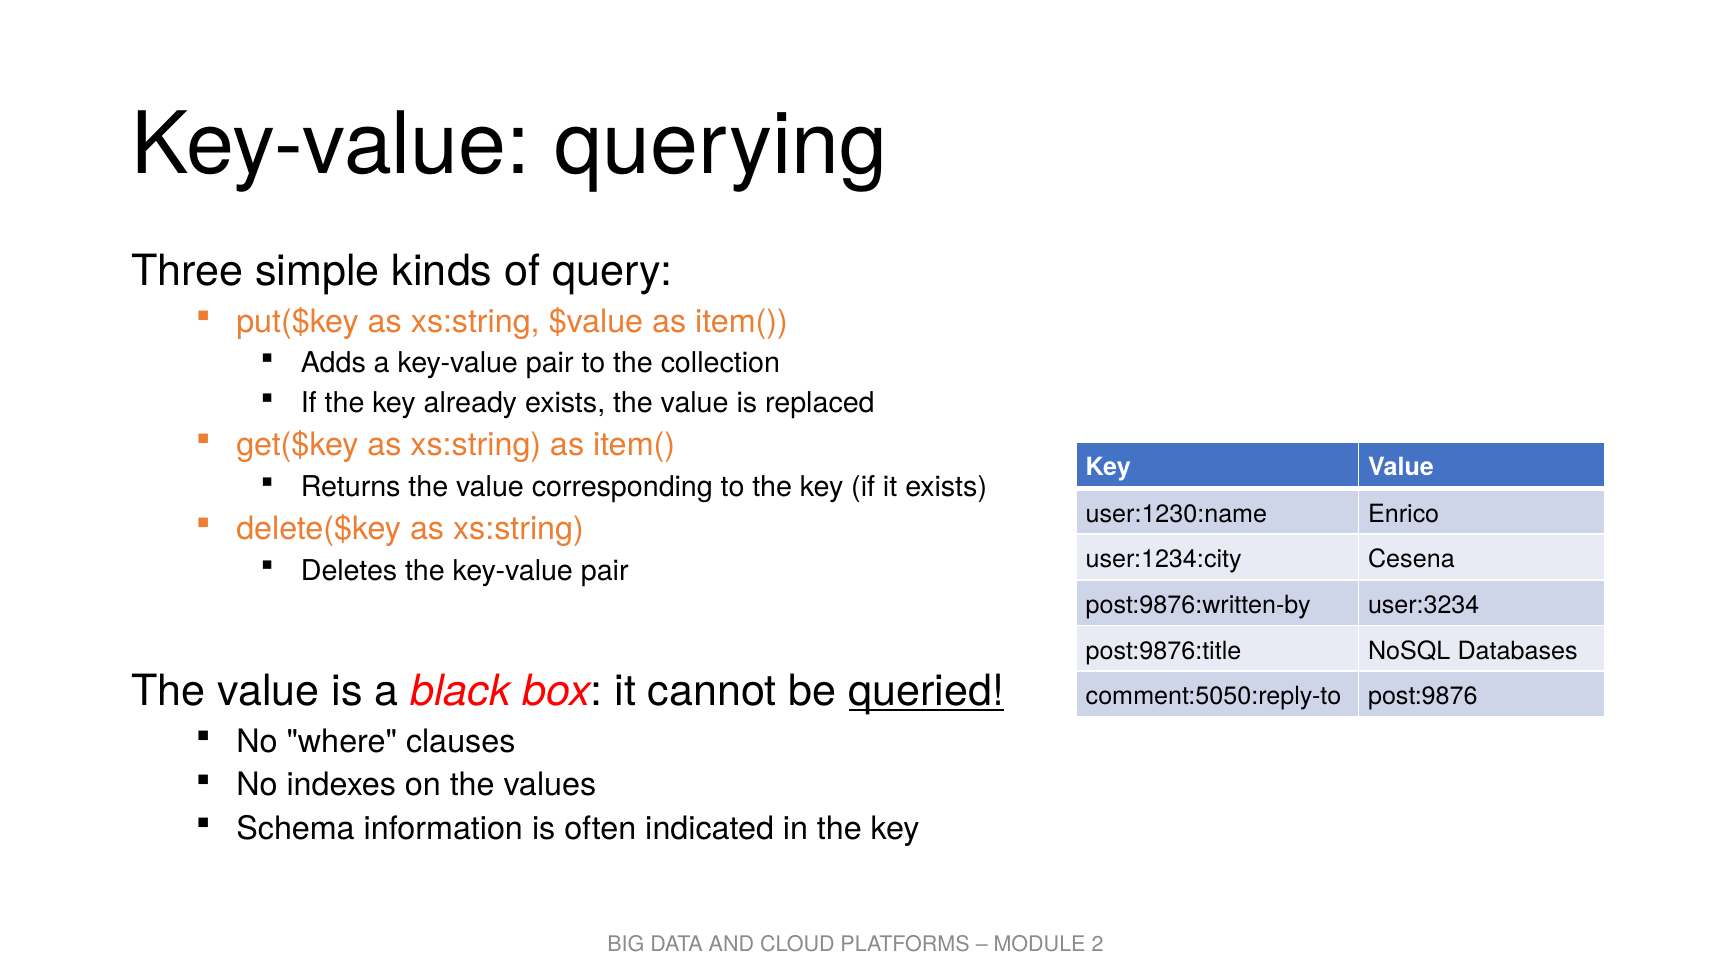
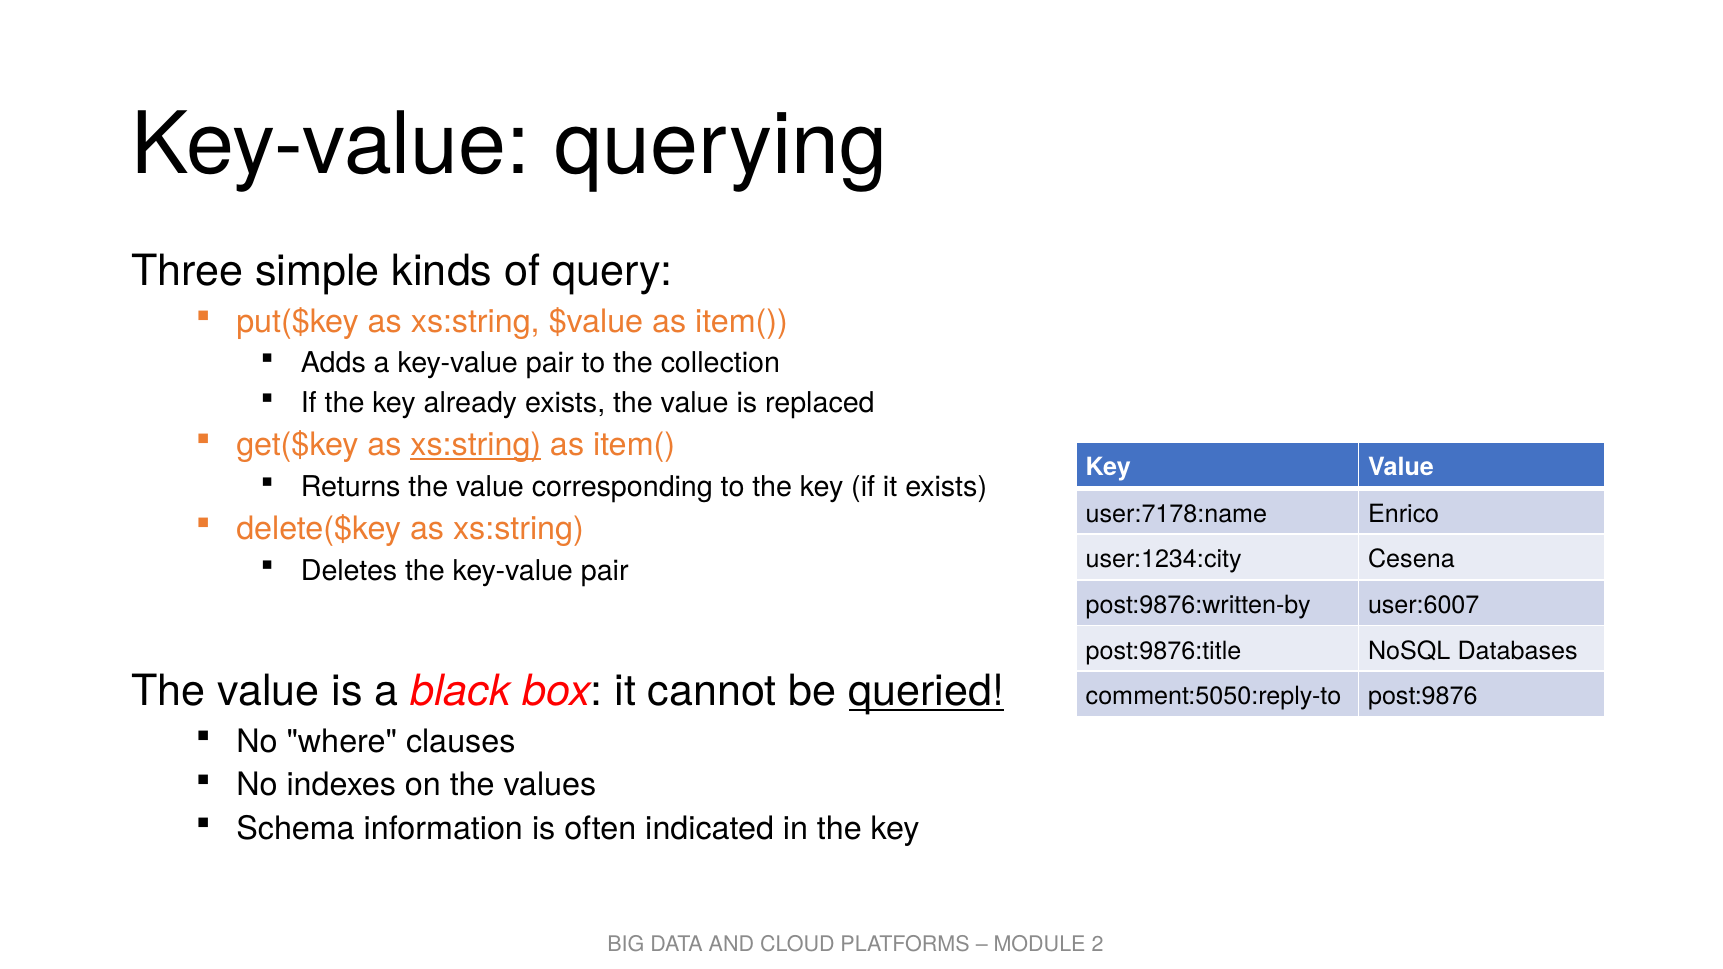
xs:string at (476, 445) underline: none -> present
user:1230:name: user:1230:name -> user:7178:name
user:3234: user:3234 -> user:6007
